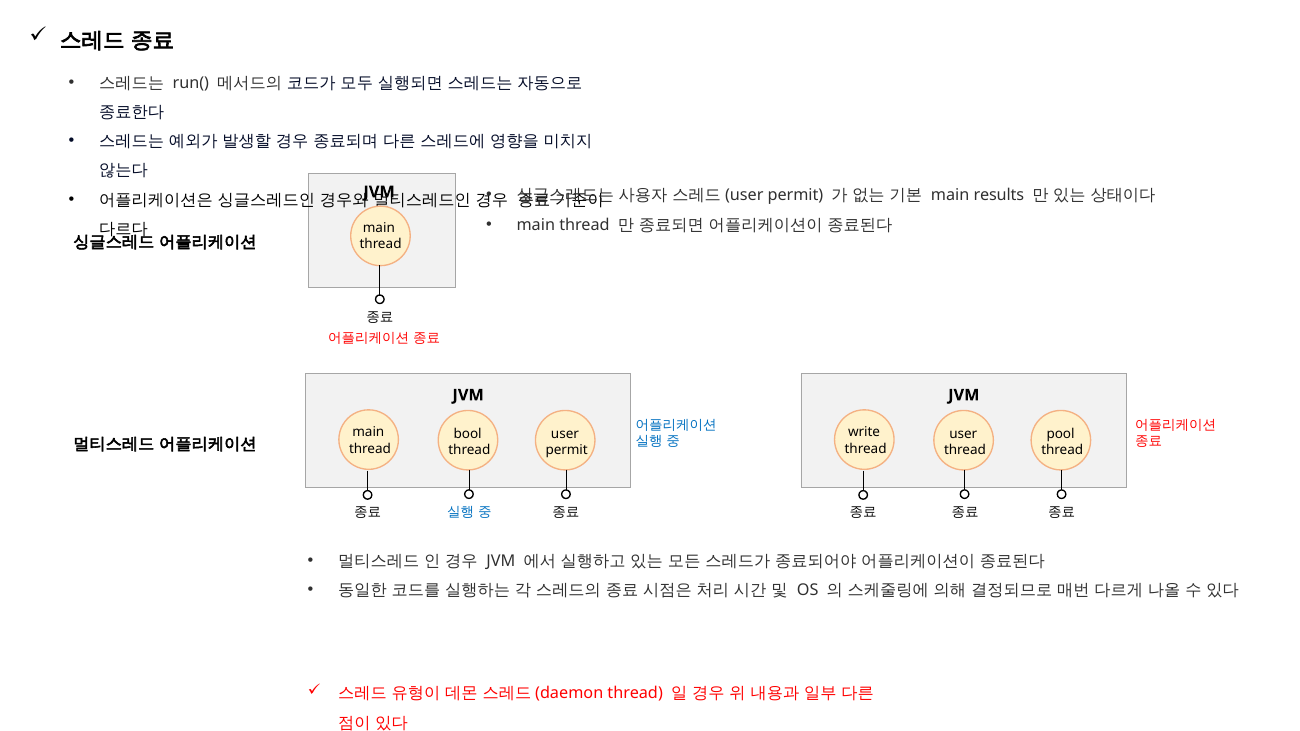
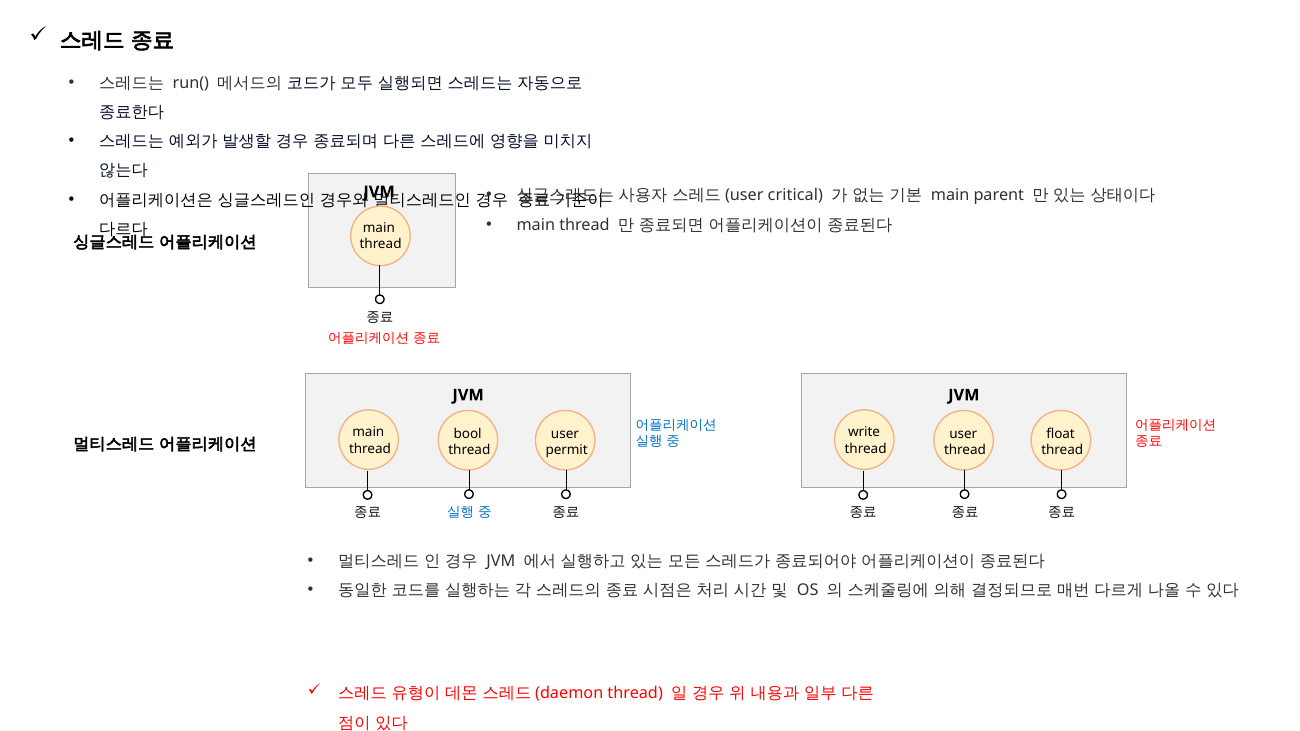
permit at (795, 195): permit -> critical
results: results -> parent
pool: pool -> float
